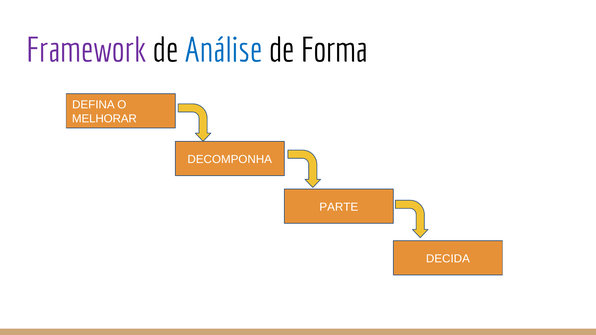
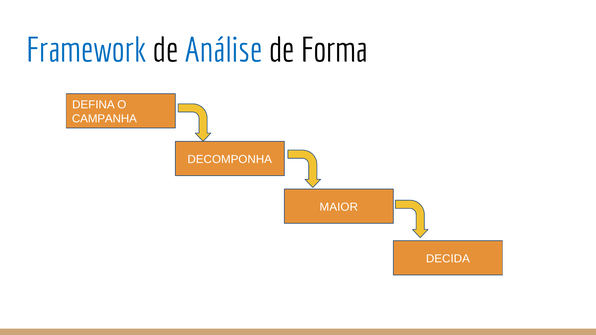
Framework colour: purple -> blue
MELHORAR: MELHORAR -> CAMPANHA
PARTE: PARTE -> MAIOR
